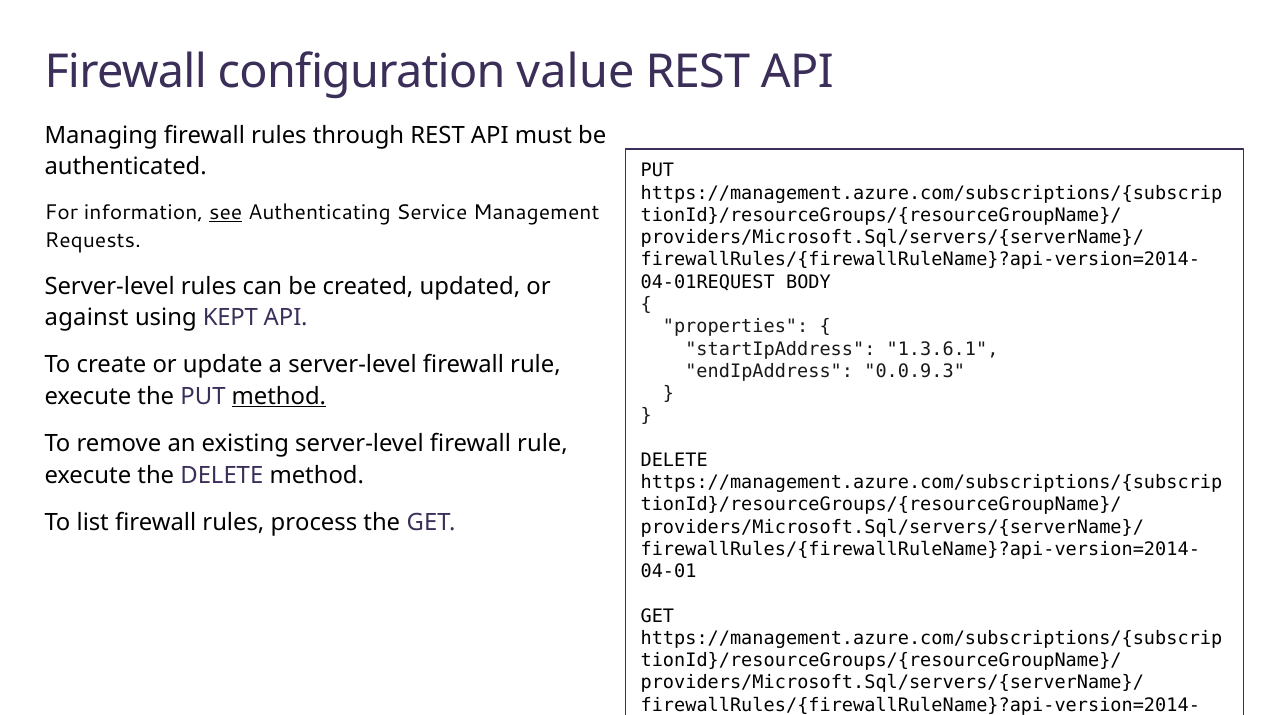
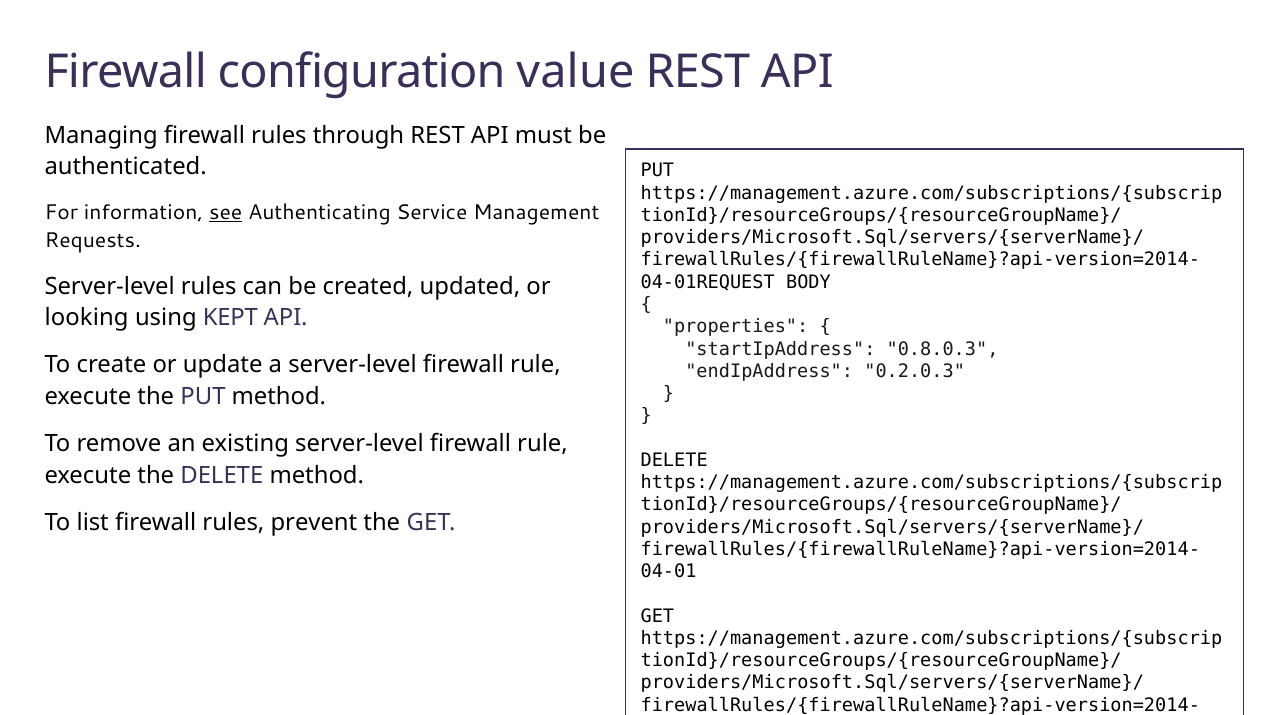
against: against -> looking
1.3.6.1: 1.3.6.1 -> 0.8.0.3
0.0.9.3: 0.0.9.3 -> 0.2.0.3
method at (279, 397) underline: present -> none
process: process -> prevent
